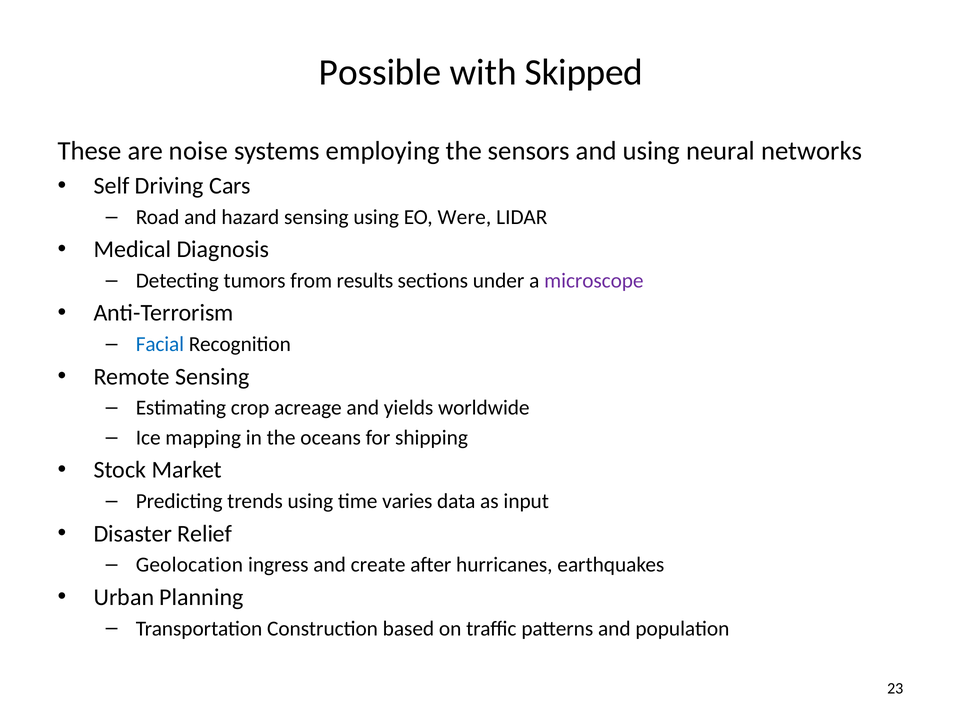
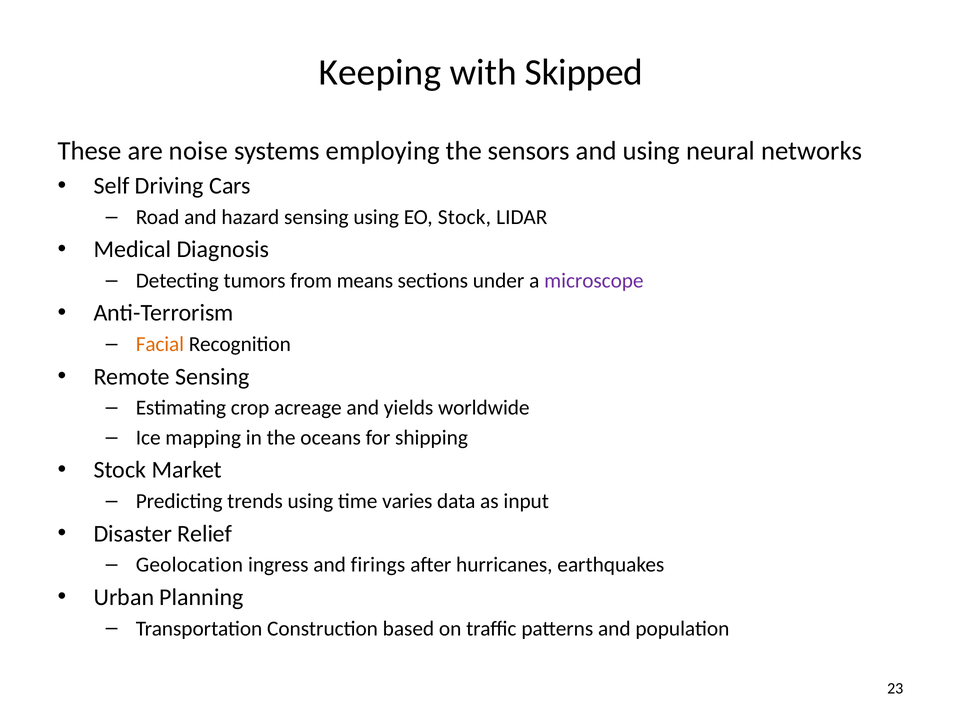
Possible: Possible -> Keeping
EO Were: Were -> Stock
results: results -> means
Facial colour: blue -> orange
create: create -> firings
